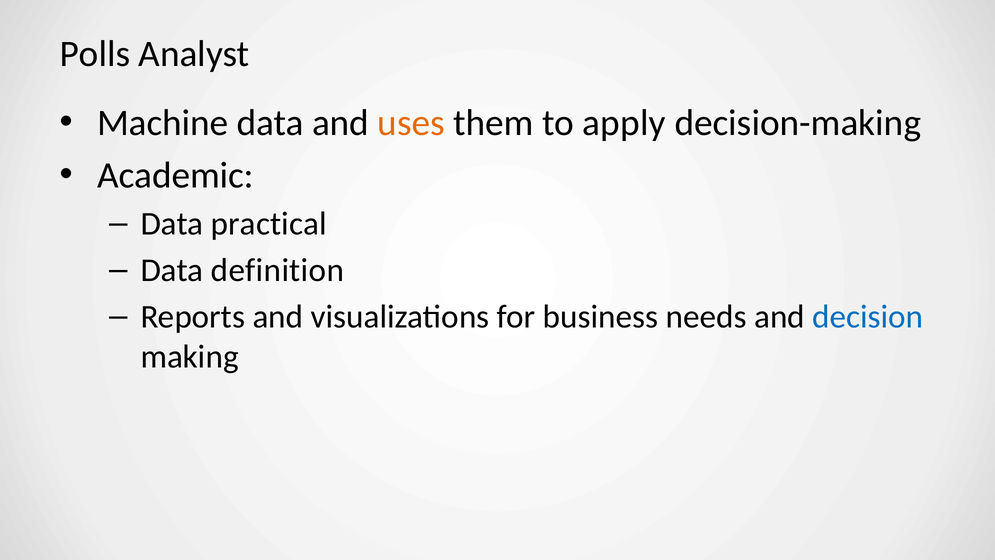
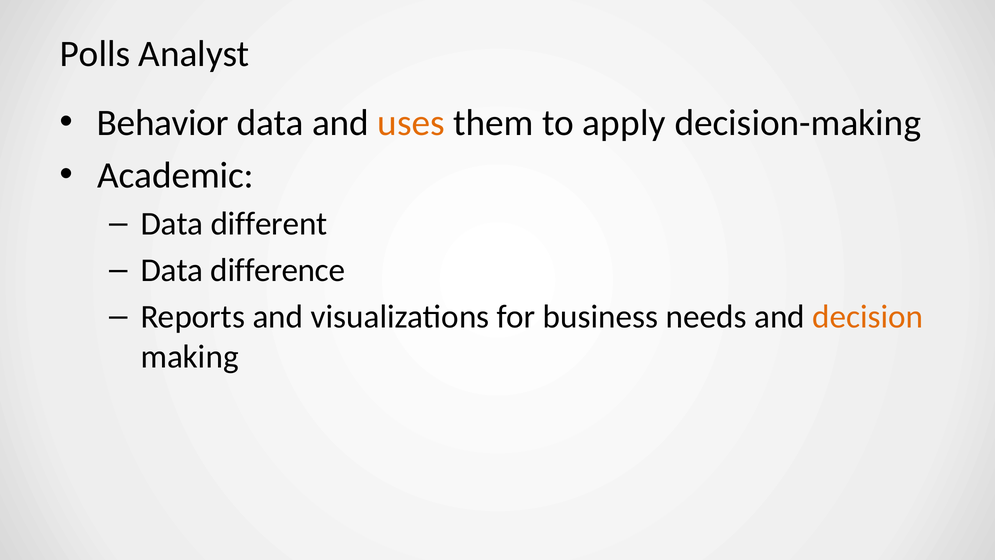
Machine: Machine -> Behavior
practical: practical -> different
definition: definition -> difference
decision colour: blue -> orange
